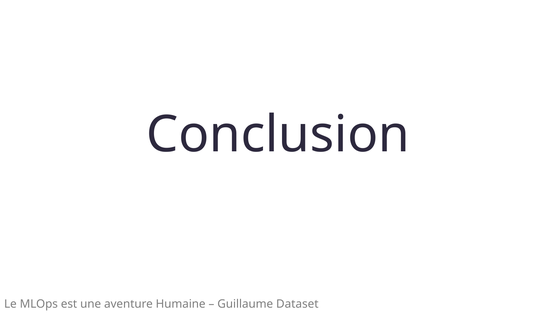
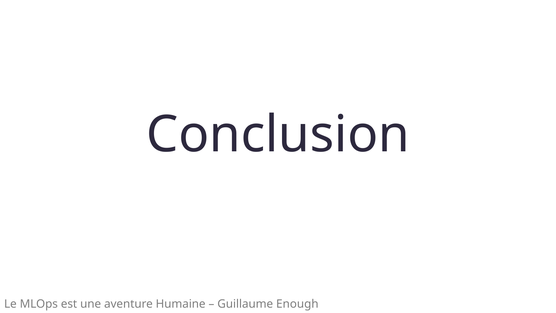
Dataset: Dataset -> Enough
